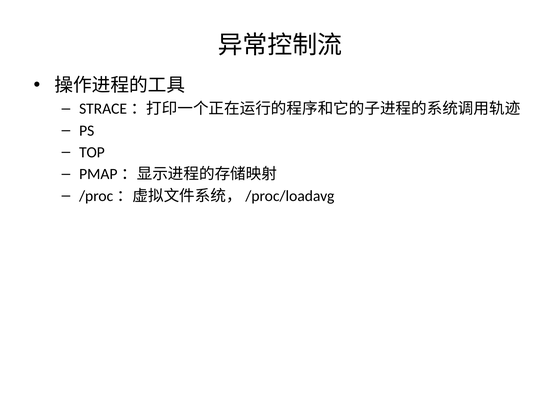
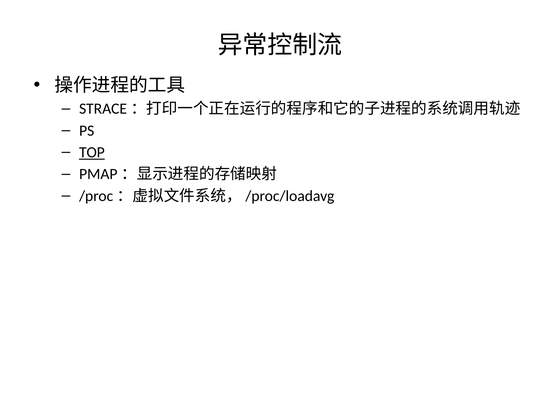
TOP underline: none -> present
